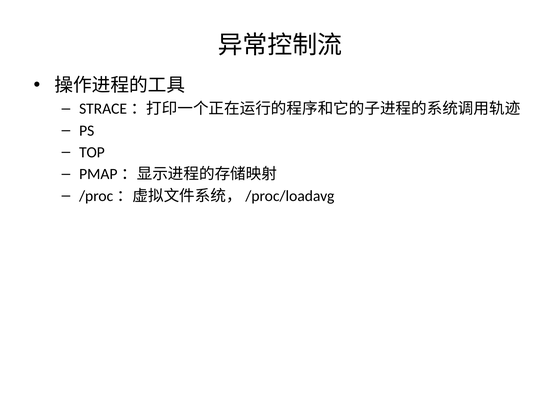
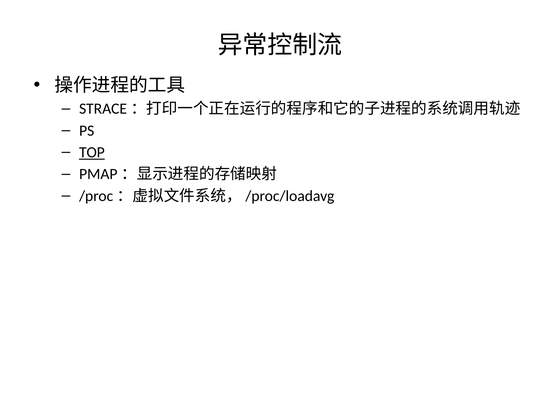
TOP underline: none -> present
